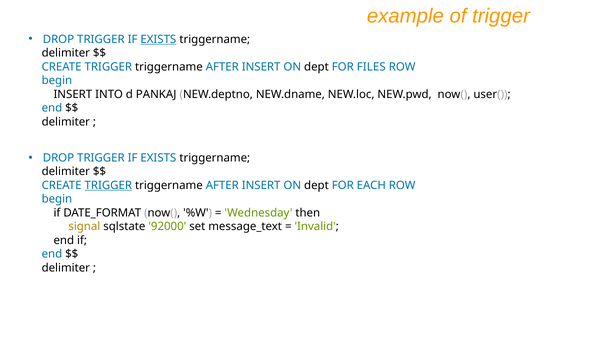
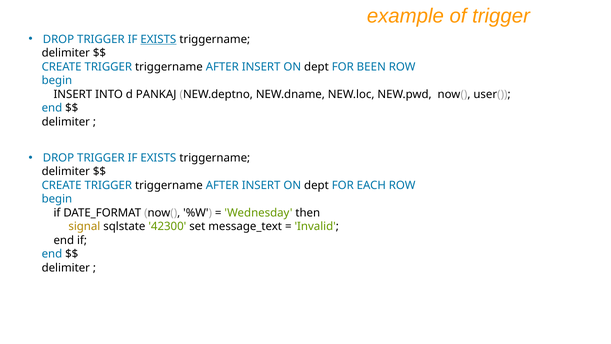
FILES: FILES -> BEEN
TRIGGER at (108, 185) underline: present -> none
92000: 92000 -> 42300
